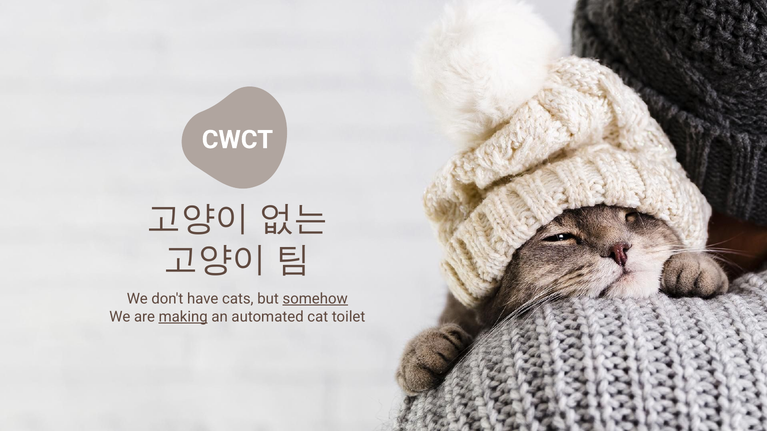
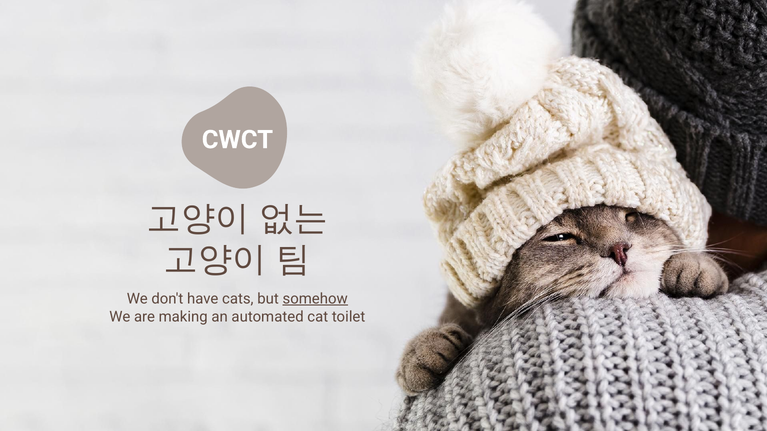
making underline: present -> none
